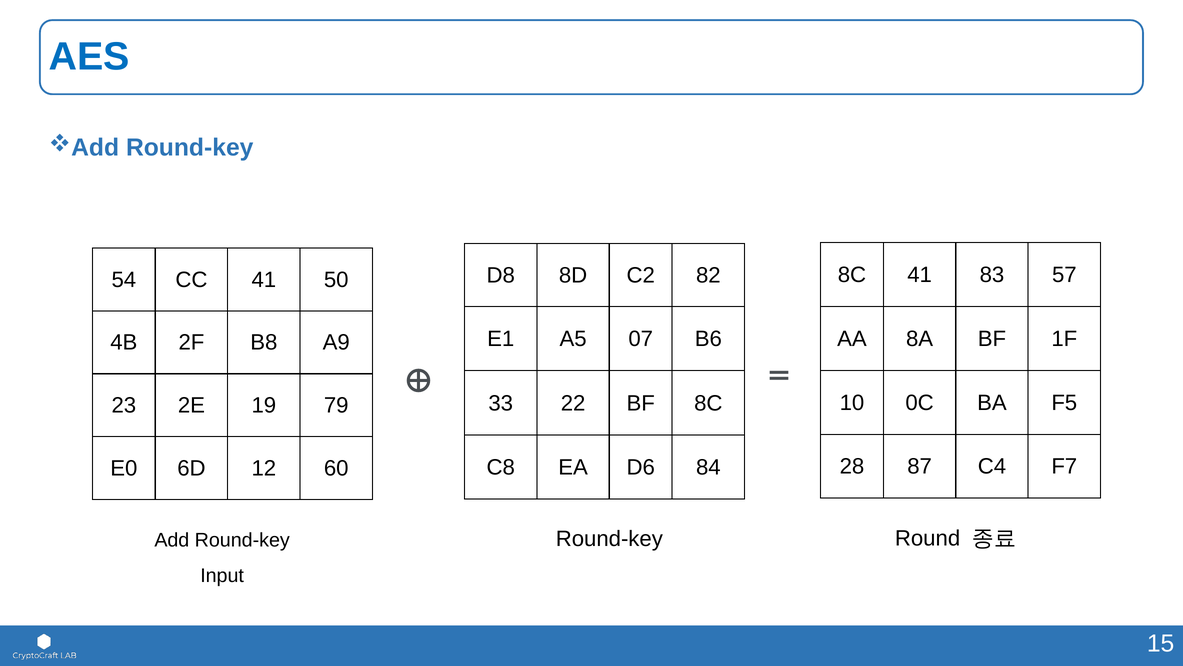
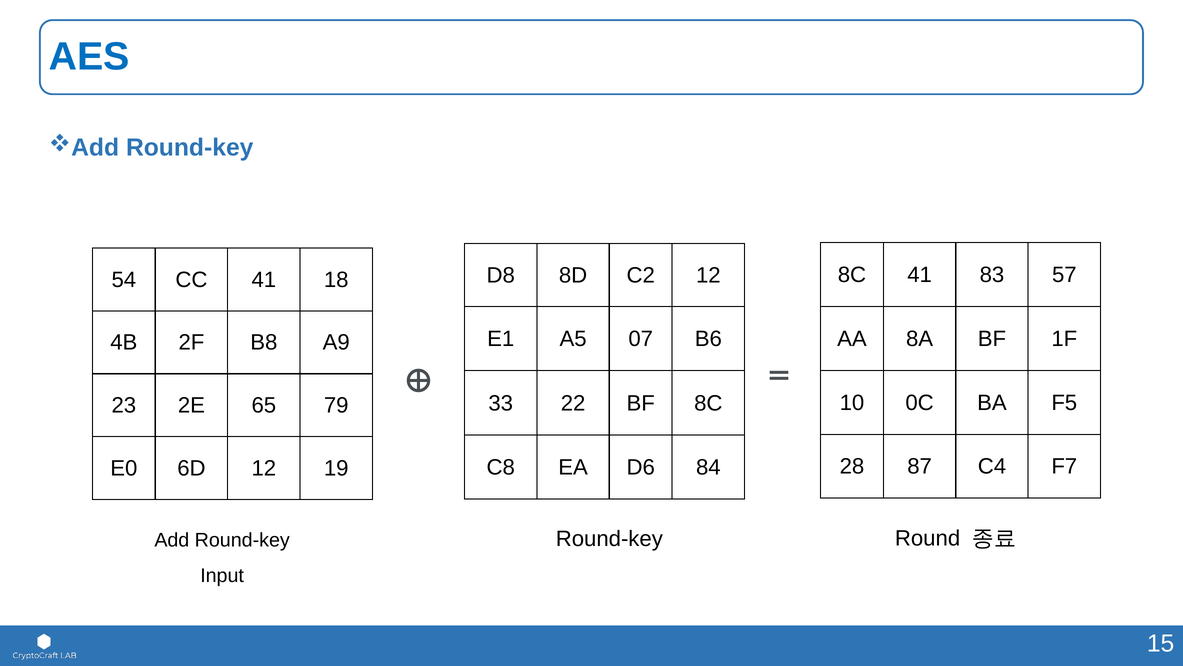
C2 82: 82 -> 12
50: 50 -> 18
19: 19 -> 65
60: 60 -> 19
